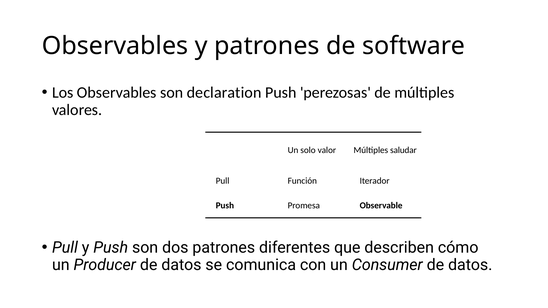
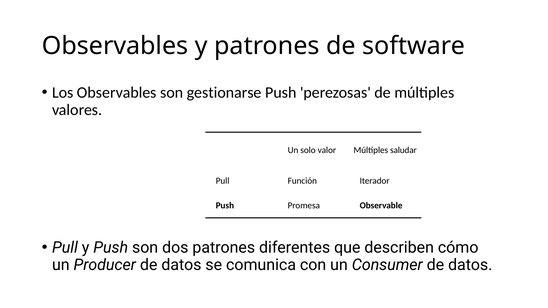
declaration: declaration -> gestionarse
